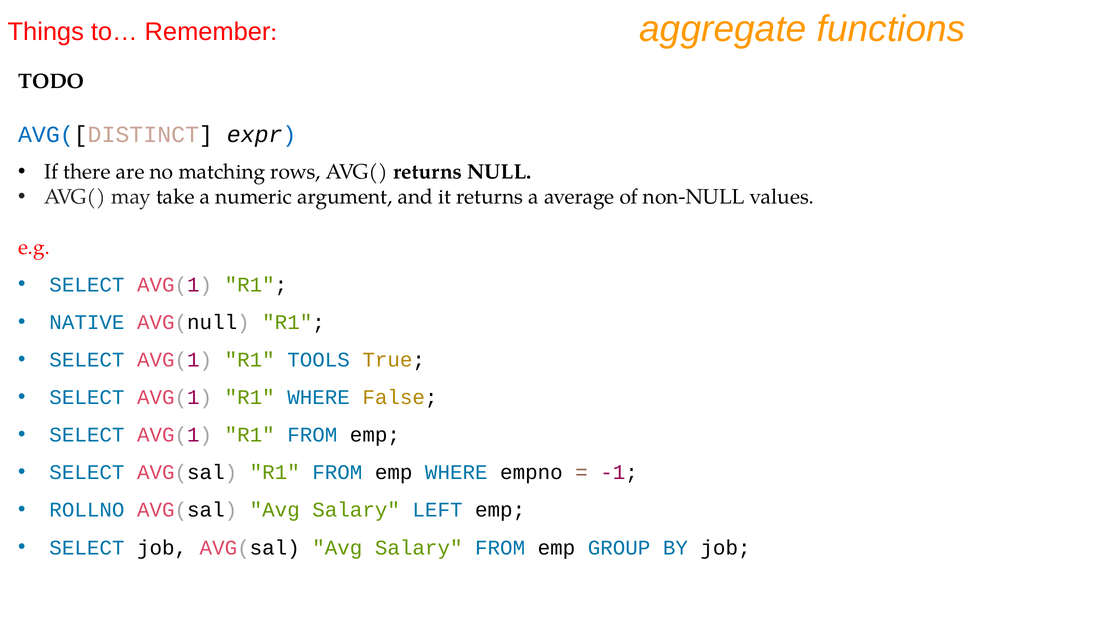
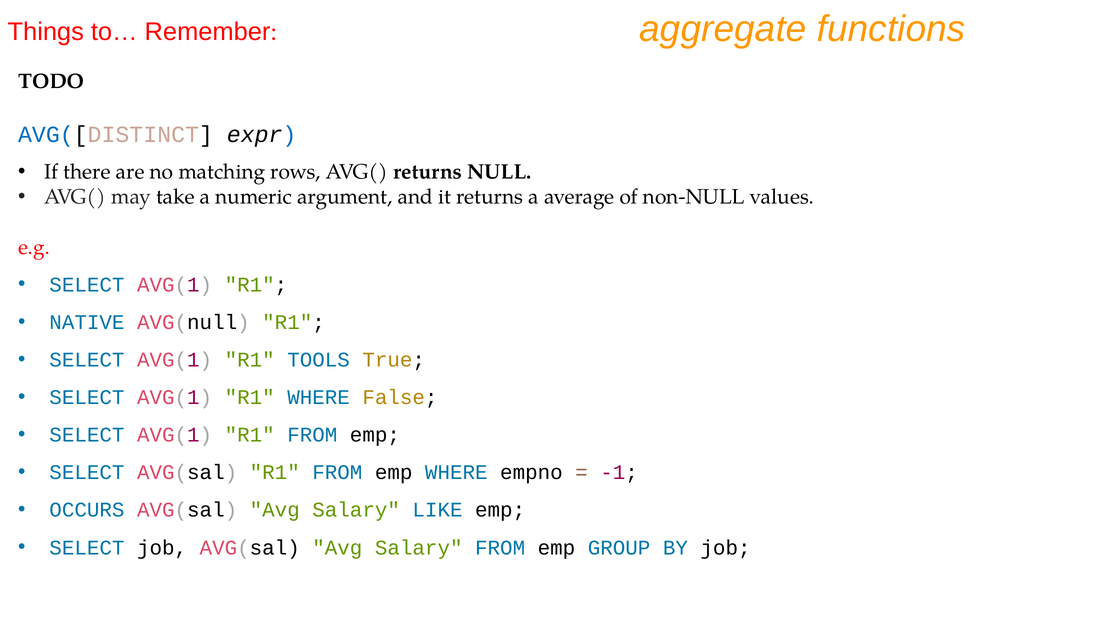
ROLLNO: ROLLNO -> OCCURS
LEFT: LEFT -> LIKE
